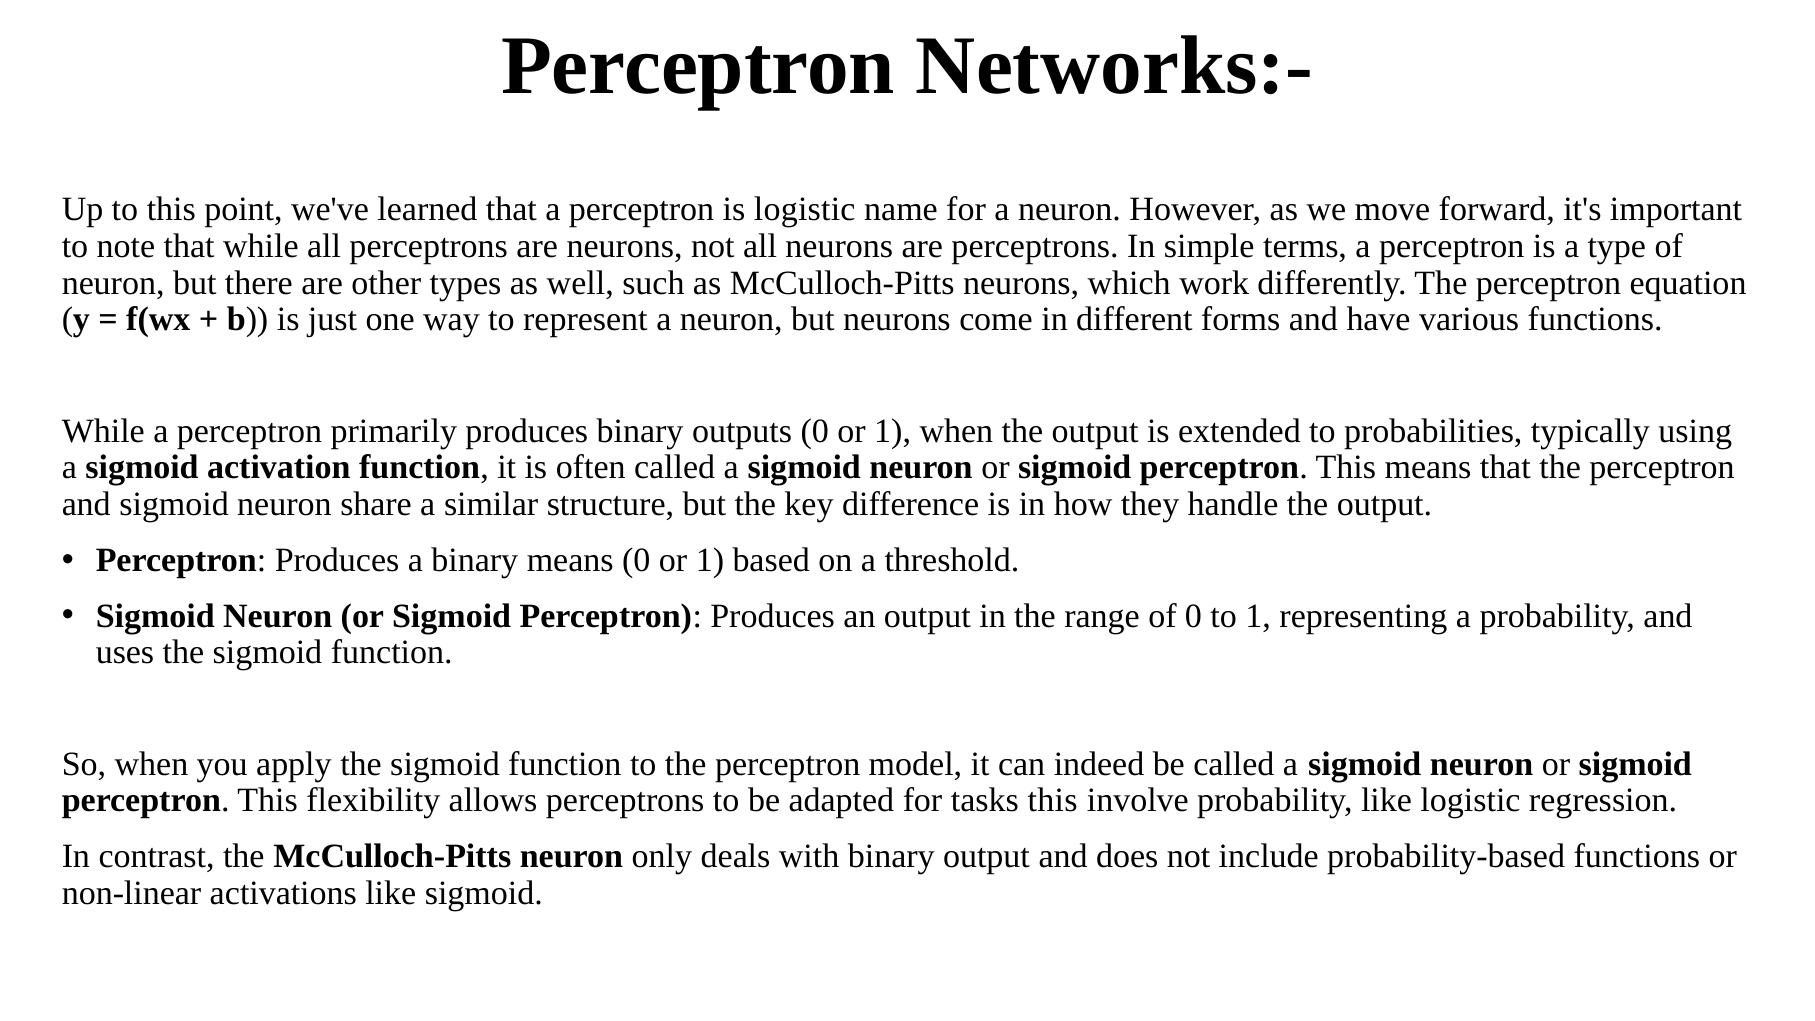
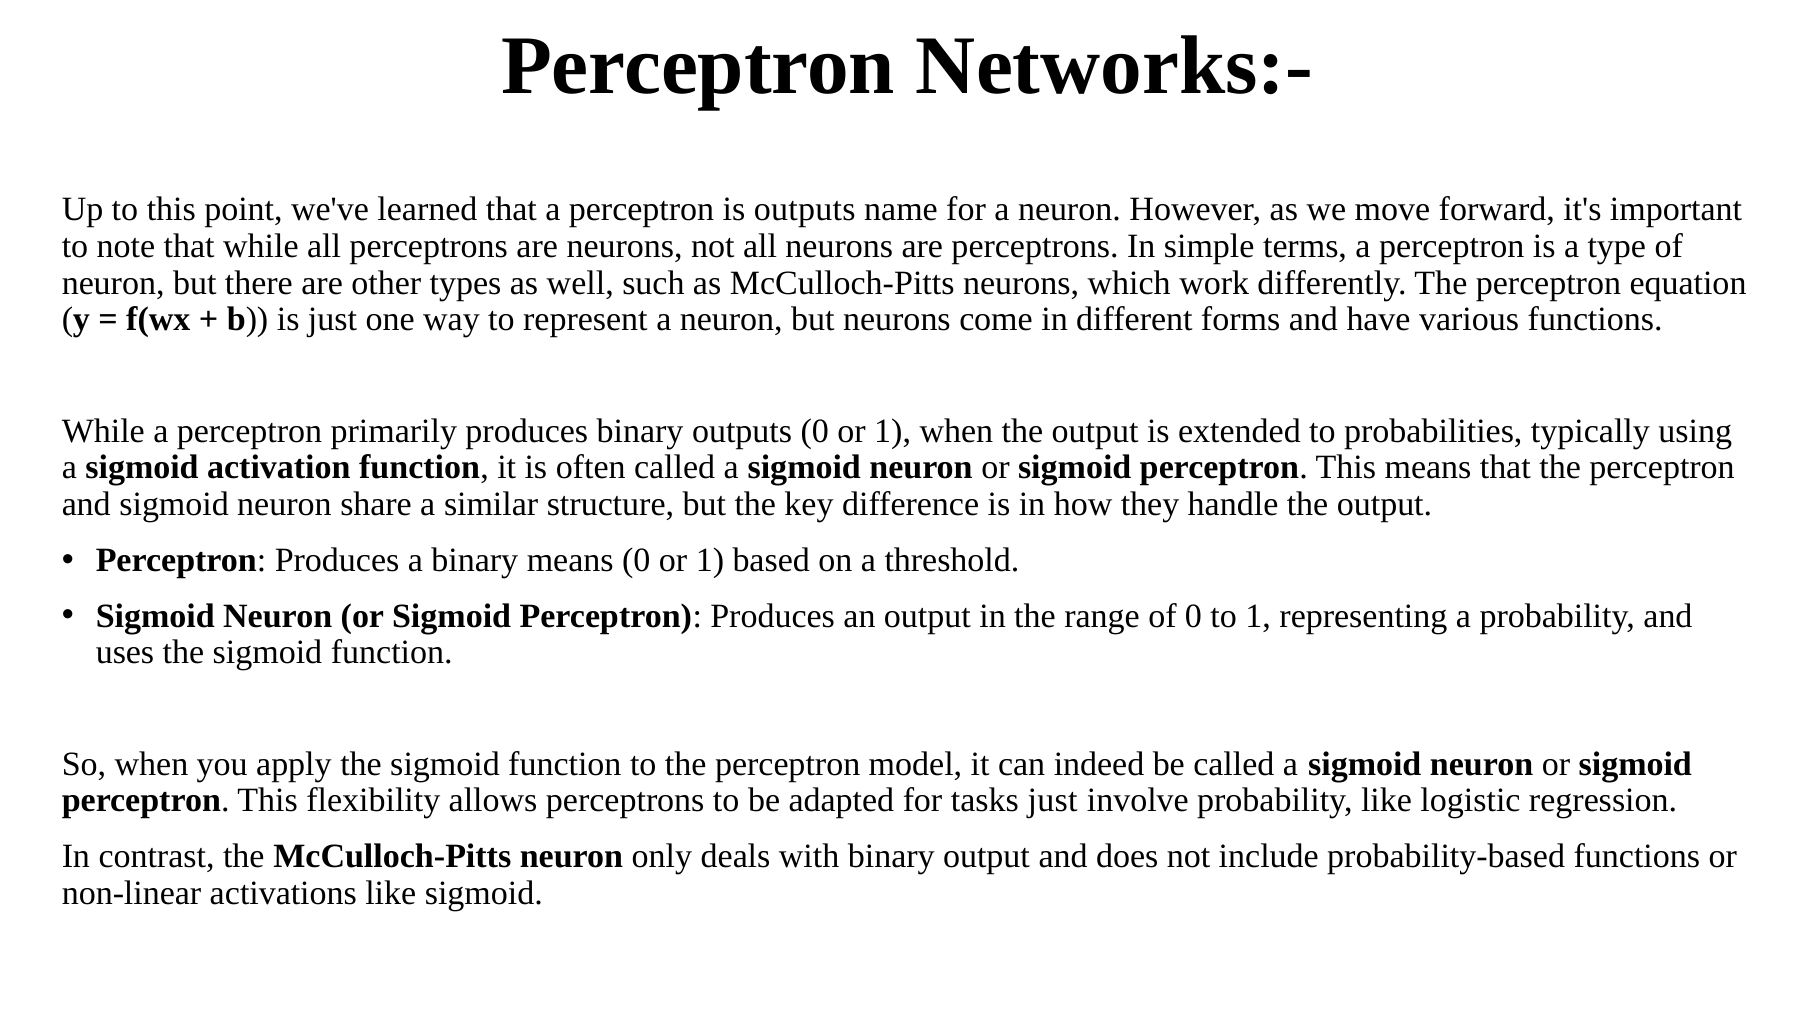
is logistic: logistic -> outputs
tasks this: this -> just
